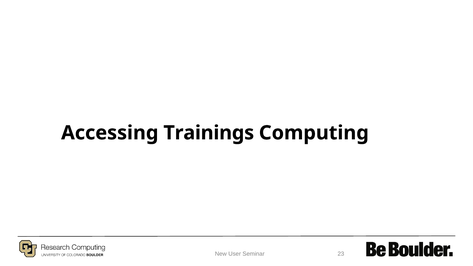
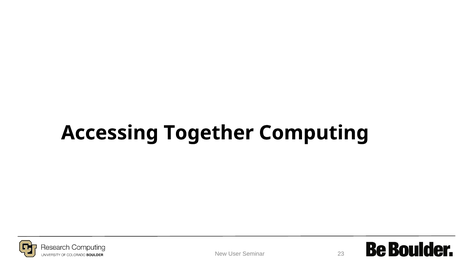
Trainings: Trainings -> Together
